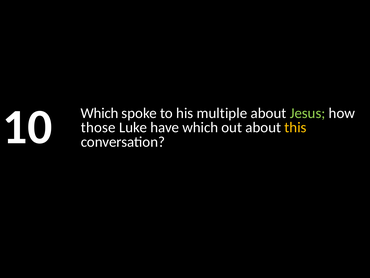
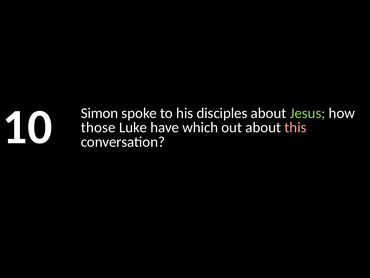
Which at (100, 113): Which -> Simon
multiple: multiple -> disciples
this colour: yellow -> pink
